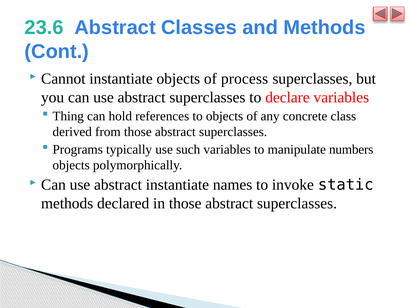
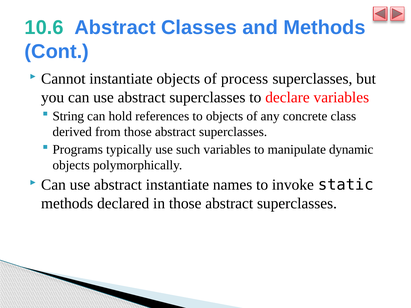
23.6: 23.6 -> 10.6
Thing: Thing -> String
numbers: numbers -> dynamic
